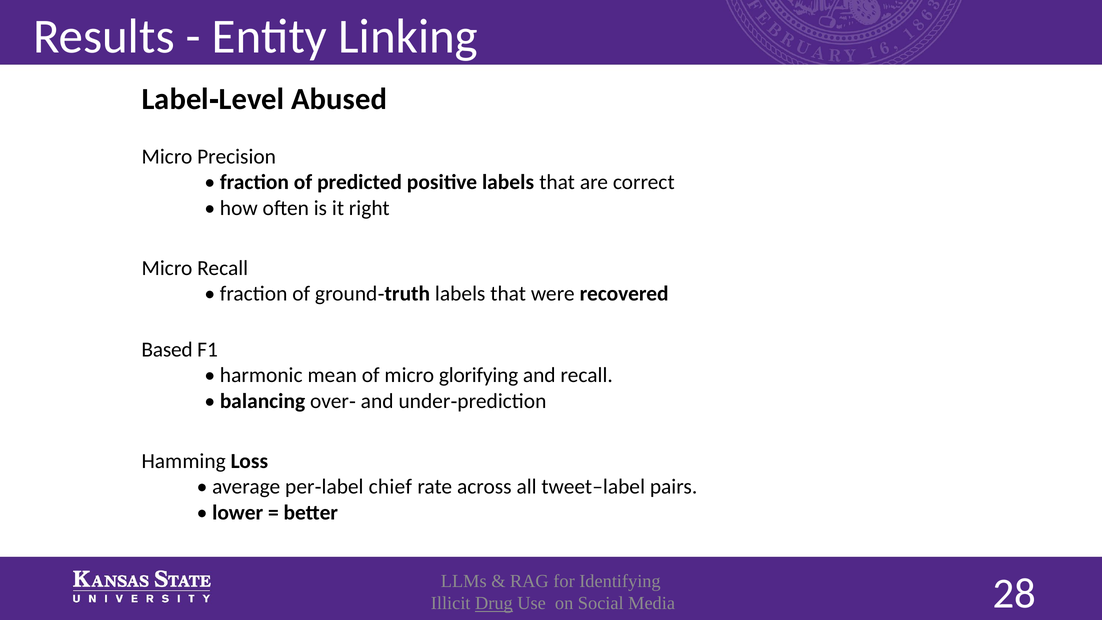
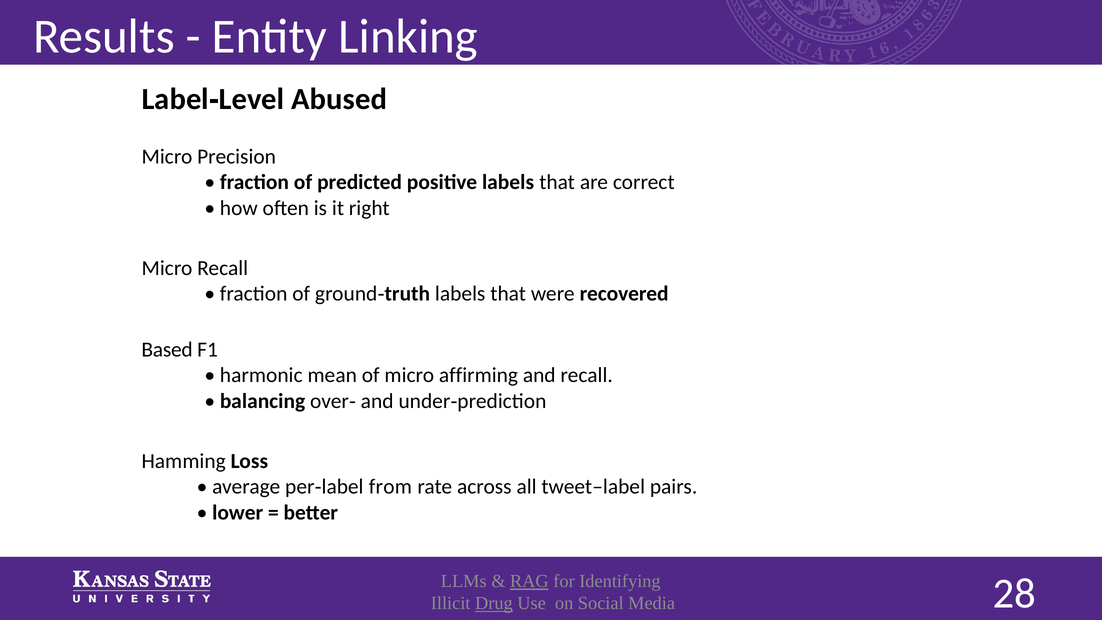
glorifying: glorifying -> affirming
chief: chief -> from
RAG underline: none -> present
